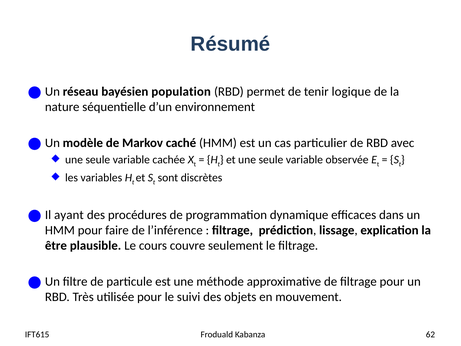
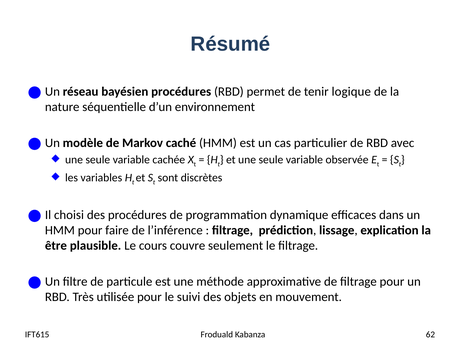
bayésien population: population -> procédures
ayant: ayant -> choisi
